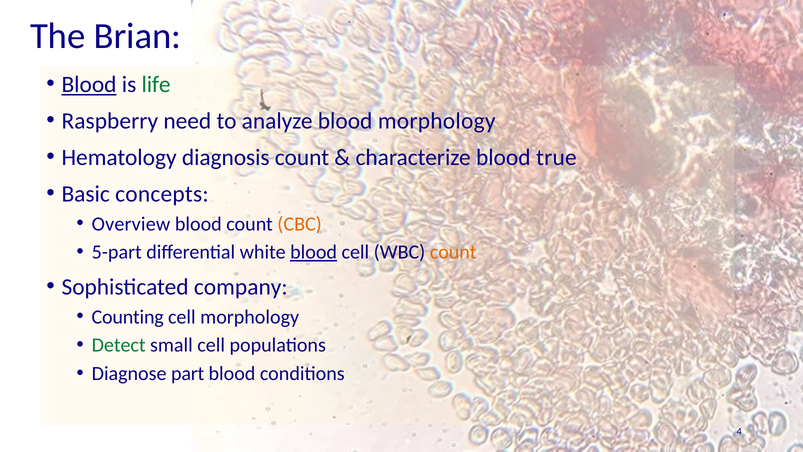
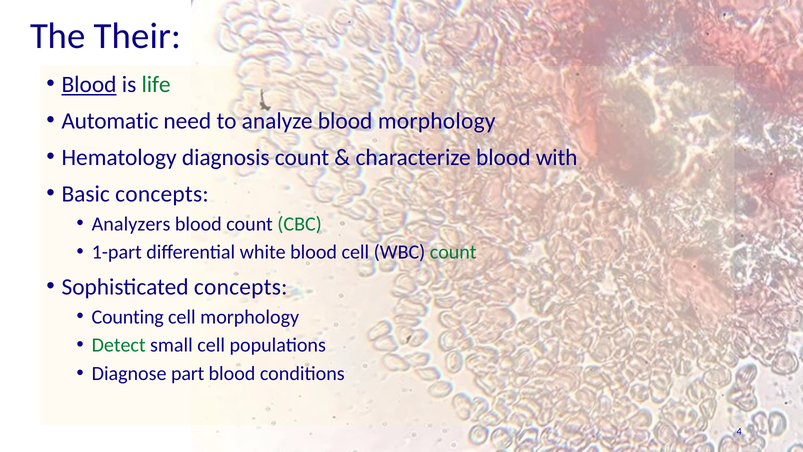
Brian: Brian -> Their
Raspberry: Raspberry -> Automatic
true: true -> with
Overview: Overview -> Analyzers
CBC colour: orange -> green
5-part: 5-part -> 1-part
blood at (314, 252) underline: present -> none
count at (453, 252) colour: orange -> green
Sophisticated company: company -> concepts
